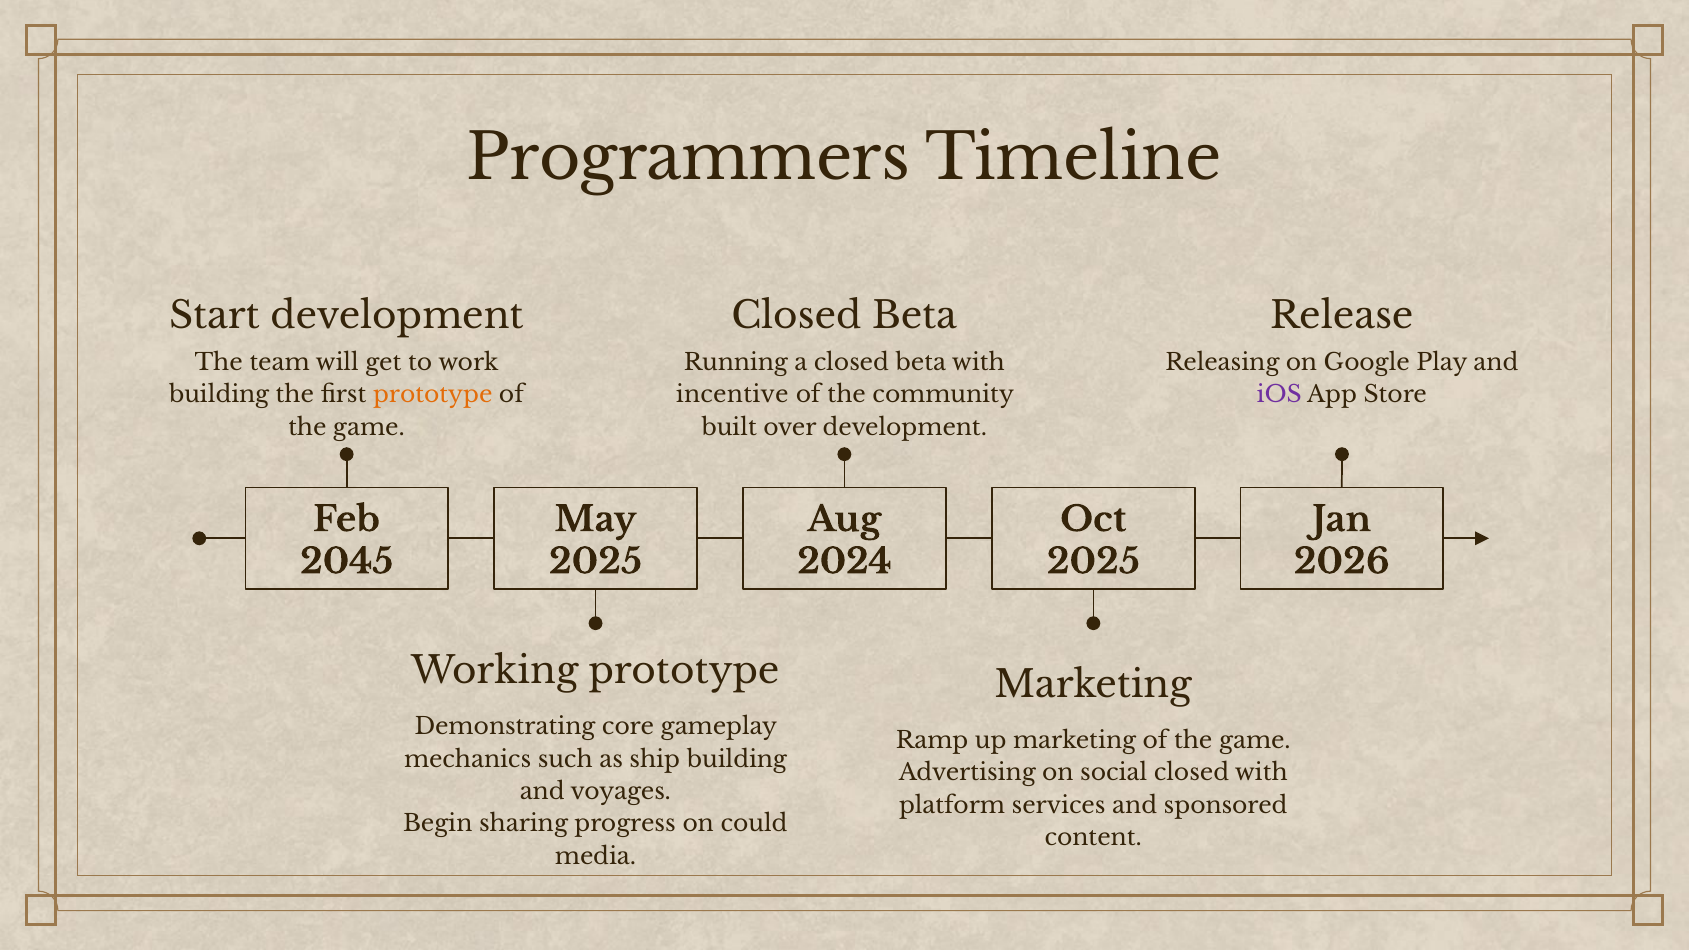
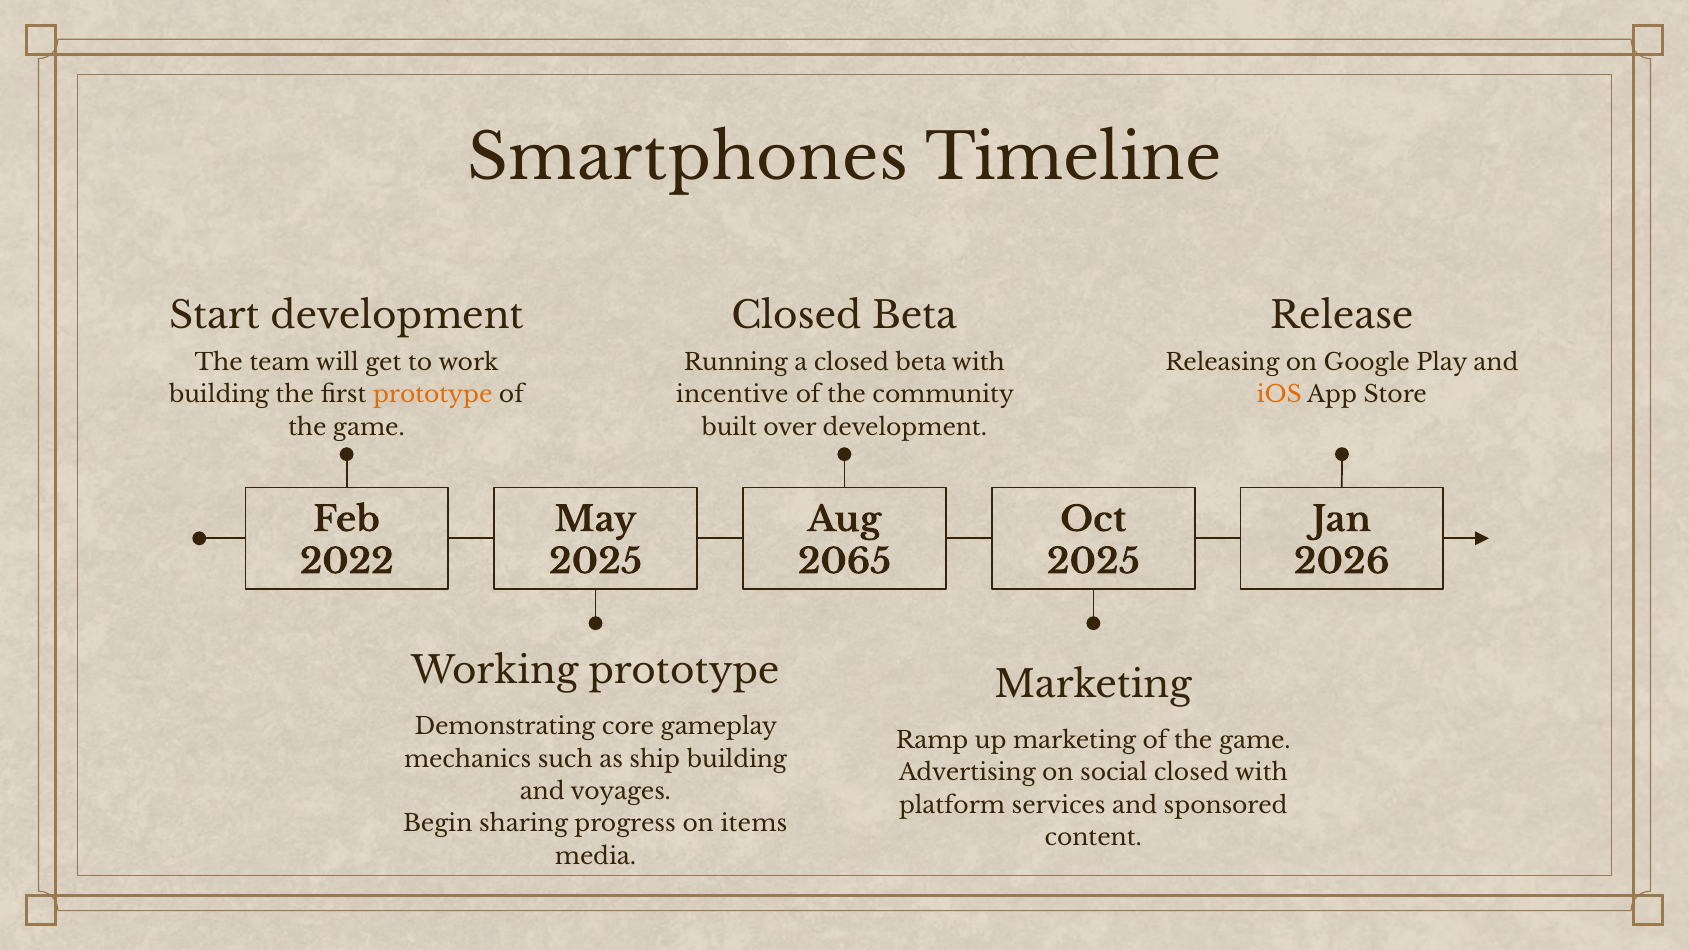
Programmers: Programmers -> Smartphones
iOS colour: purple -> orange
2045: 2045 -> 2022
2024: 2024 -> 2065
could: could -> items
